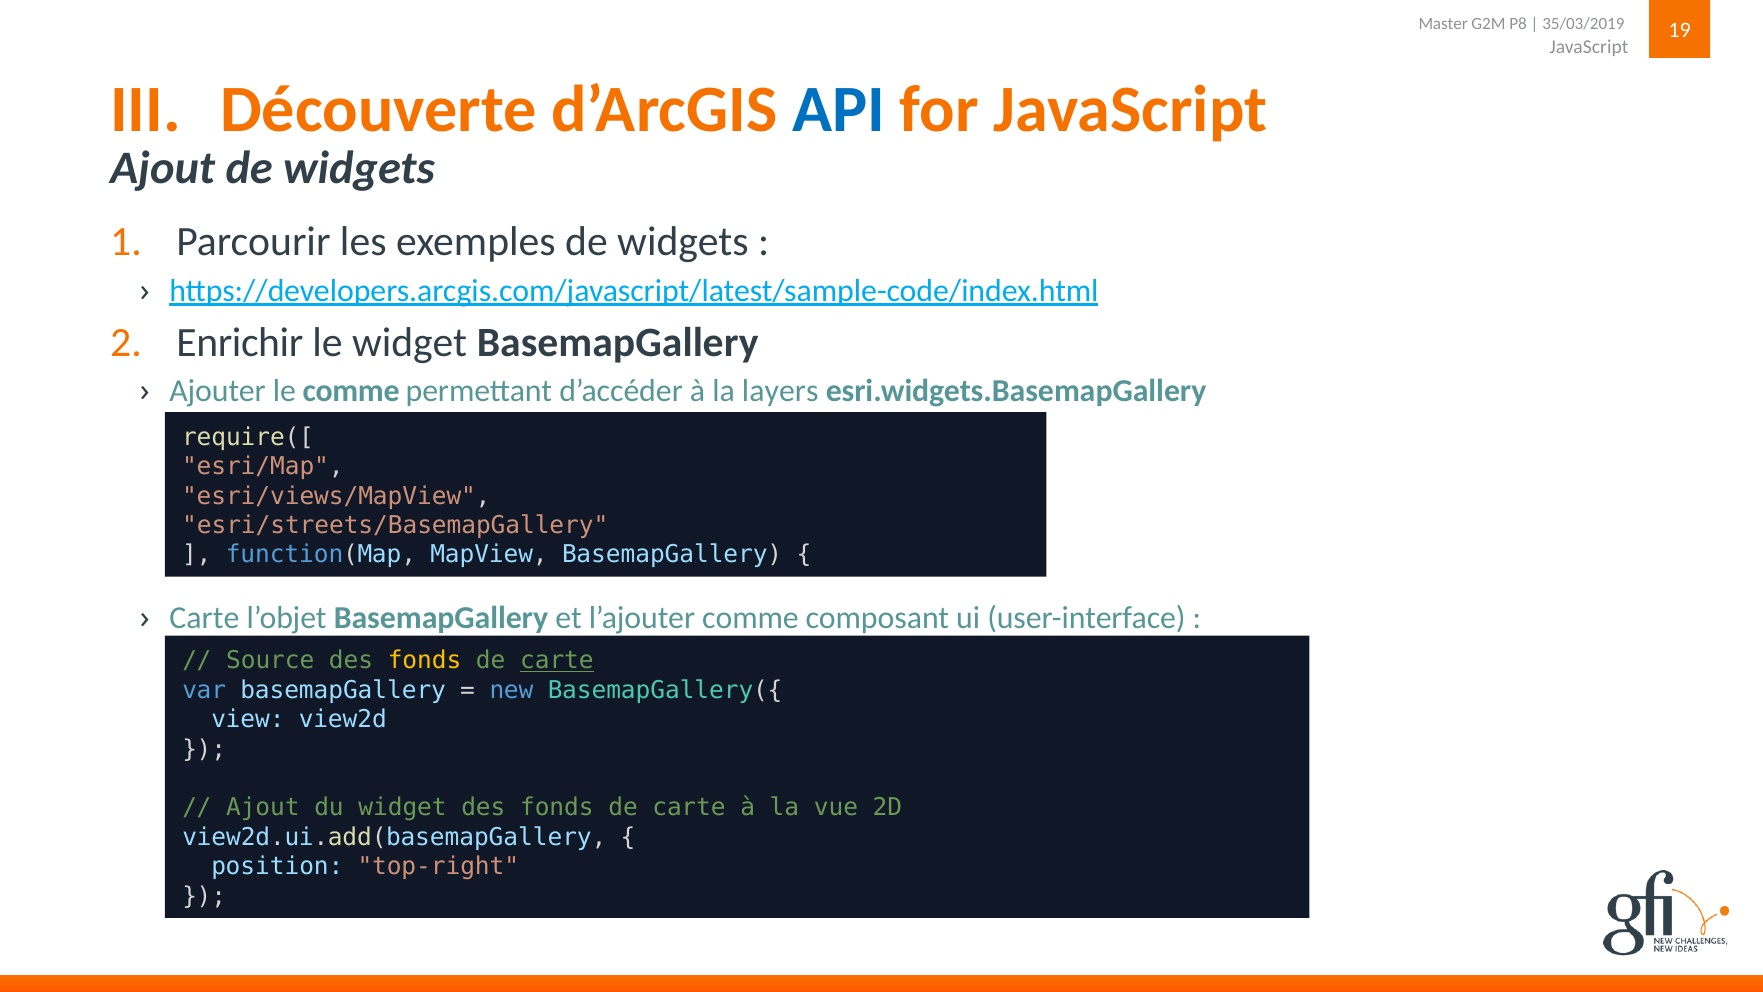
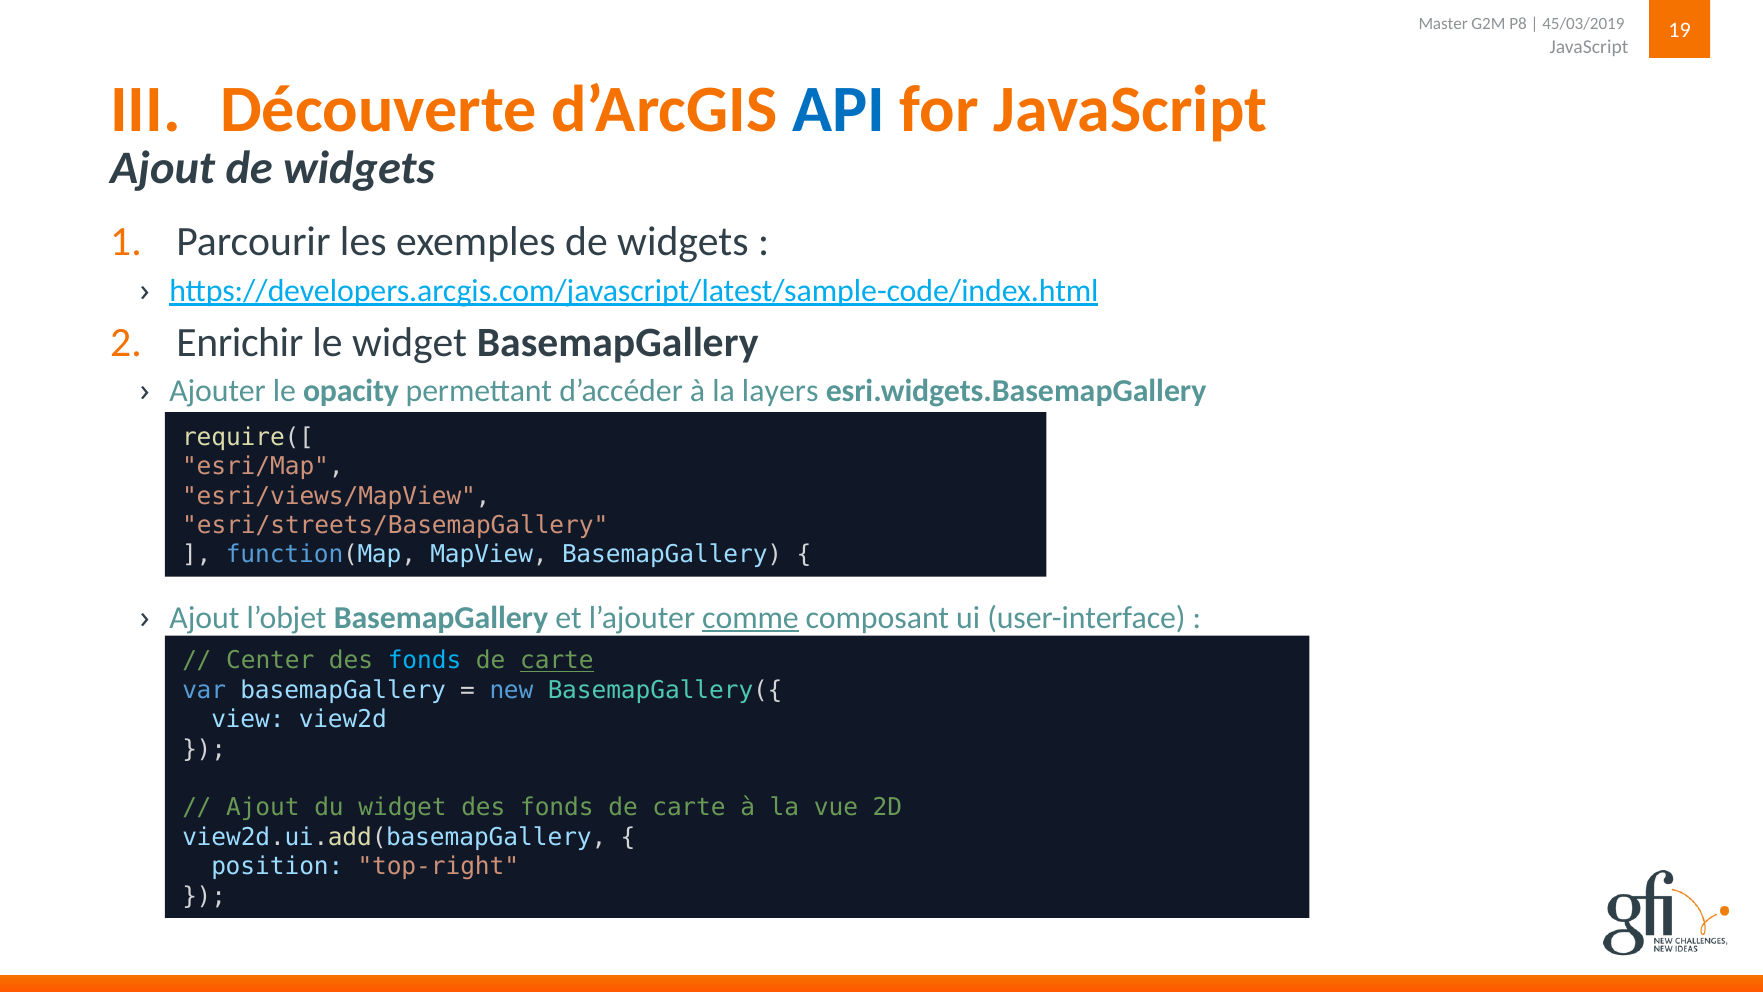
35/03/2019: 35/03/2019 -> 45/03/2019
le comme: comme -> opacity
Carte at (204, 617): Carte -> Ajout
comme at (750, 617) underline: none -> present
Source: Source -> Center
fonds at (425, 661) colour: yellow -> light blue
